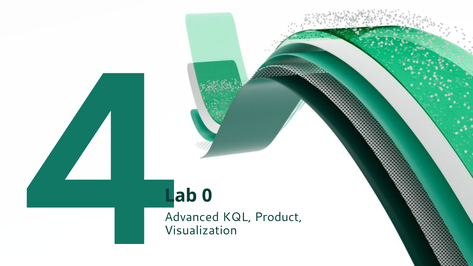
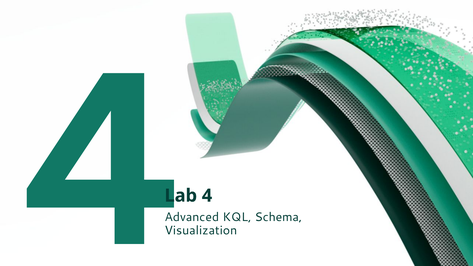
0 at (207, 196): 0 -> 4
Product: Product -> Schema
